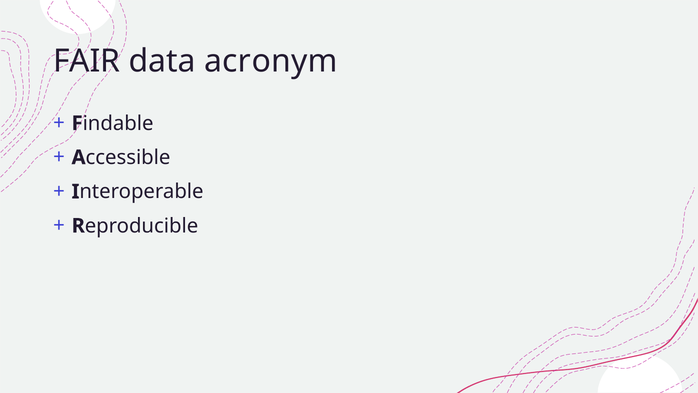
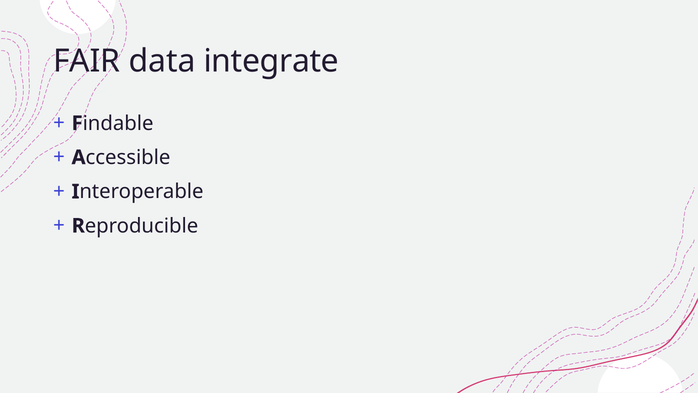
acronym: acronym -> integrate
